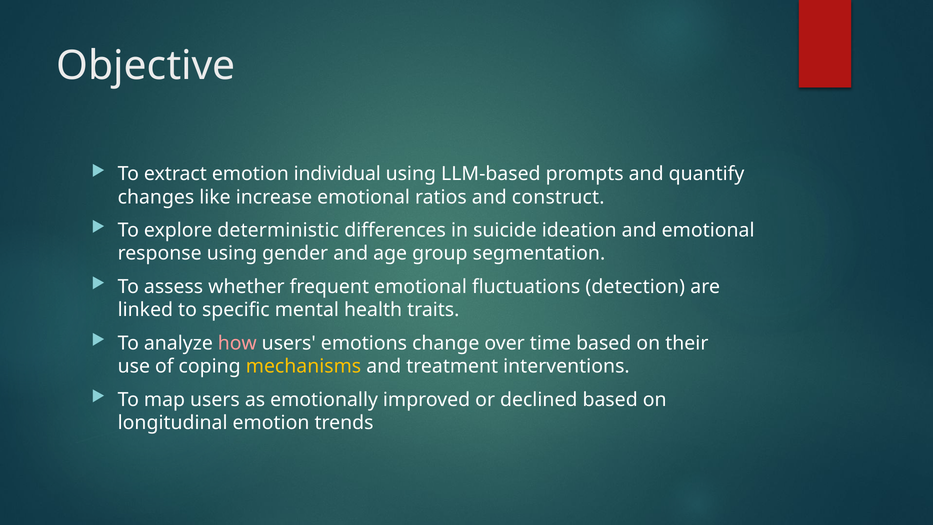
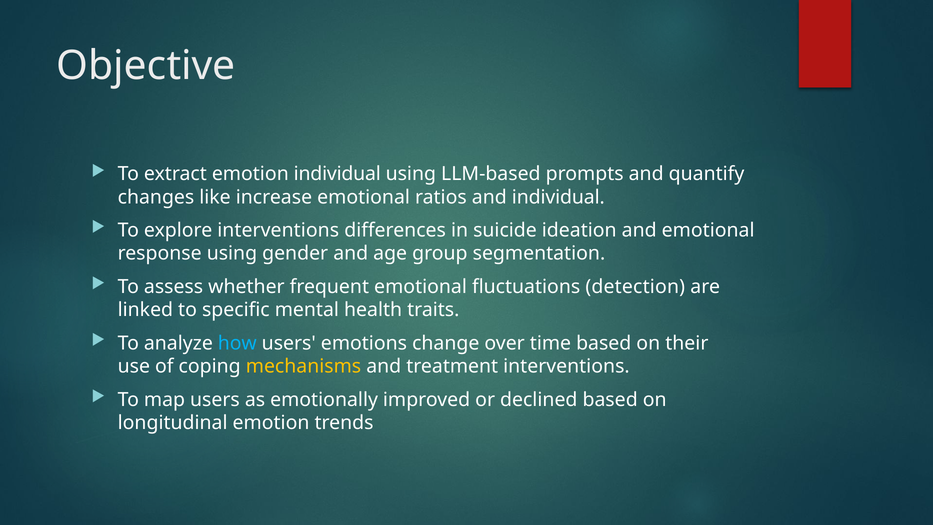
and construct: construct -> individual
explore deterministic: deterministic -> interventions
how colour: pink -> light blue
